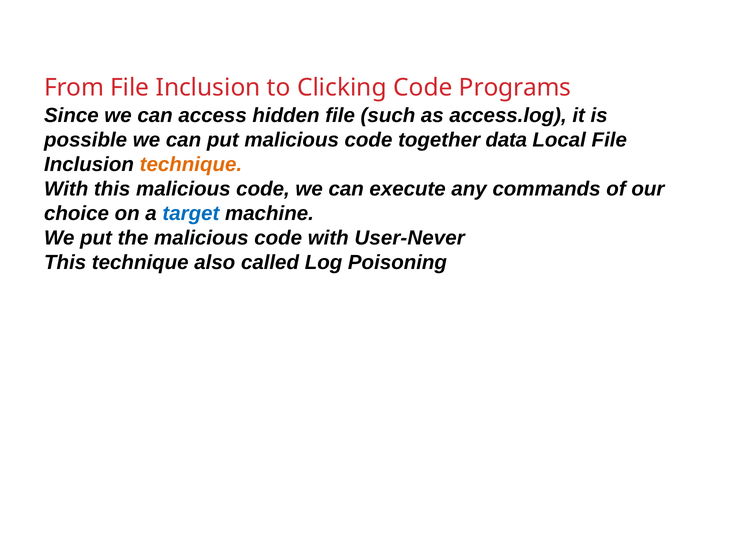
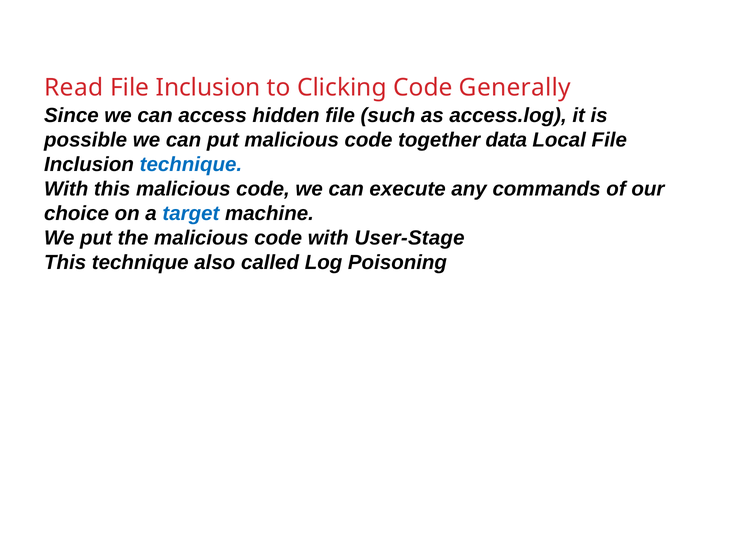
From: From -> Read
Programs: Programs -> Generally
technique at (191, 165) colour: orange -> blue
User-Never: User-Never -> User-Stage
